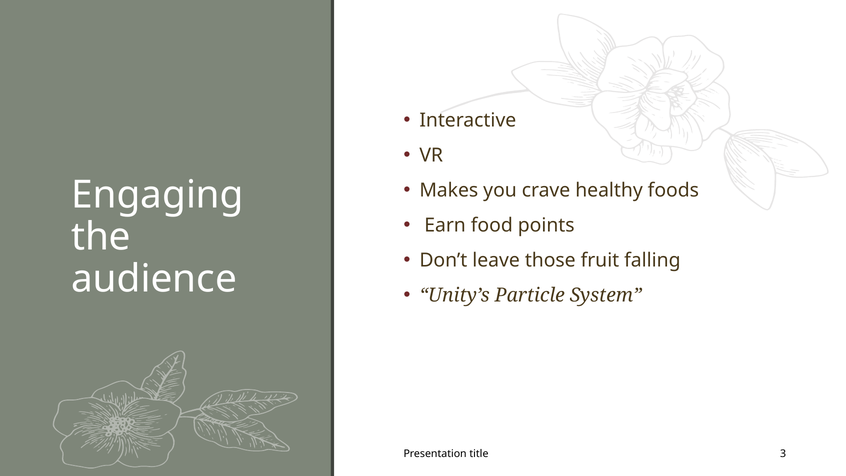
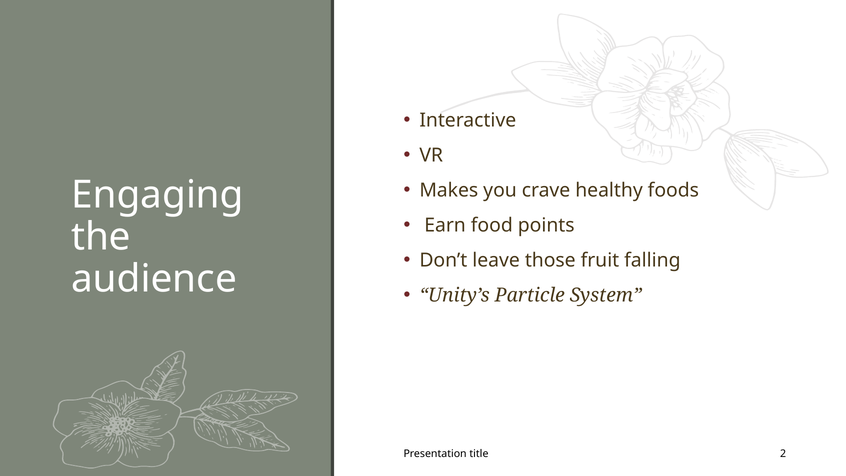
3: 3 -> 2
